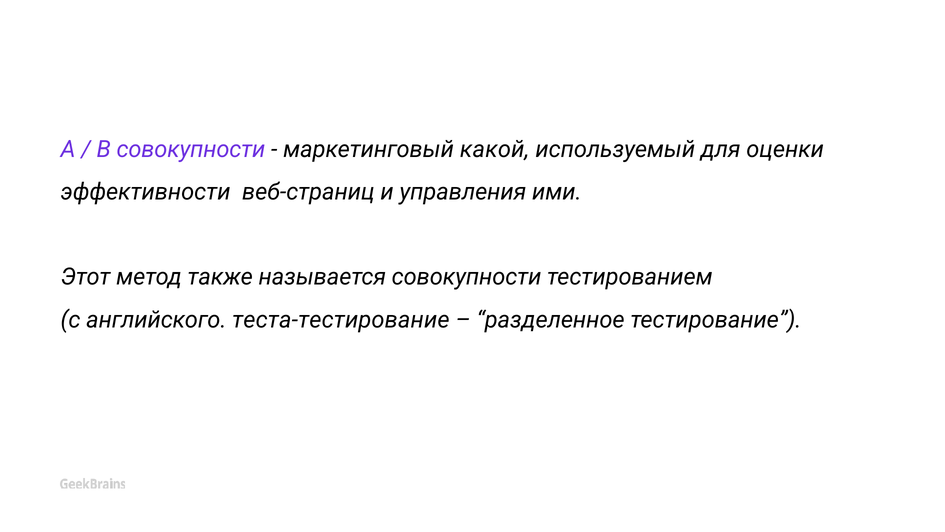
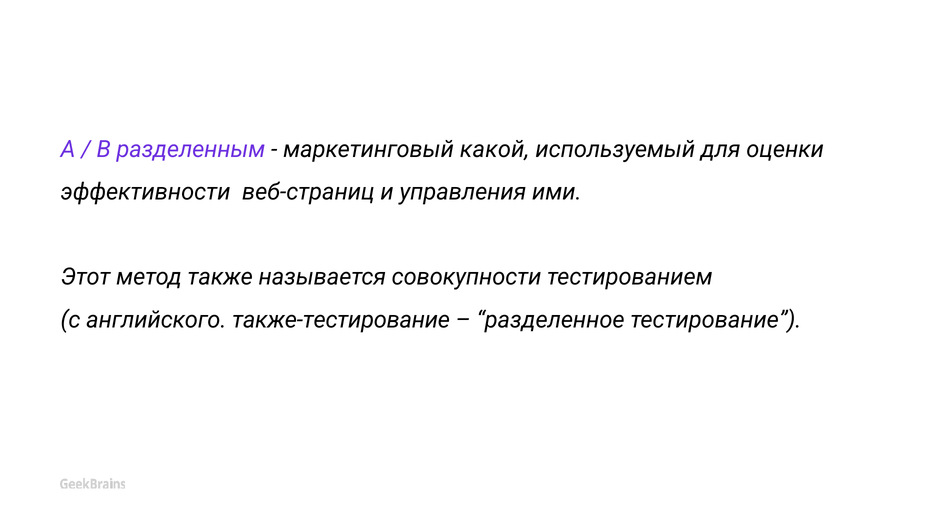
В совокупности: совокупности -> разделенным
теста-тестирование: теста-тестирование -> также-тестирование
